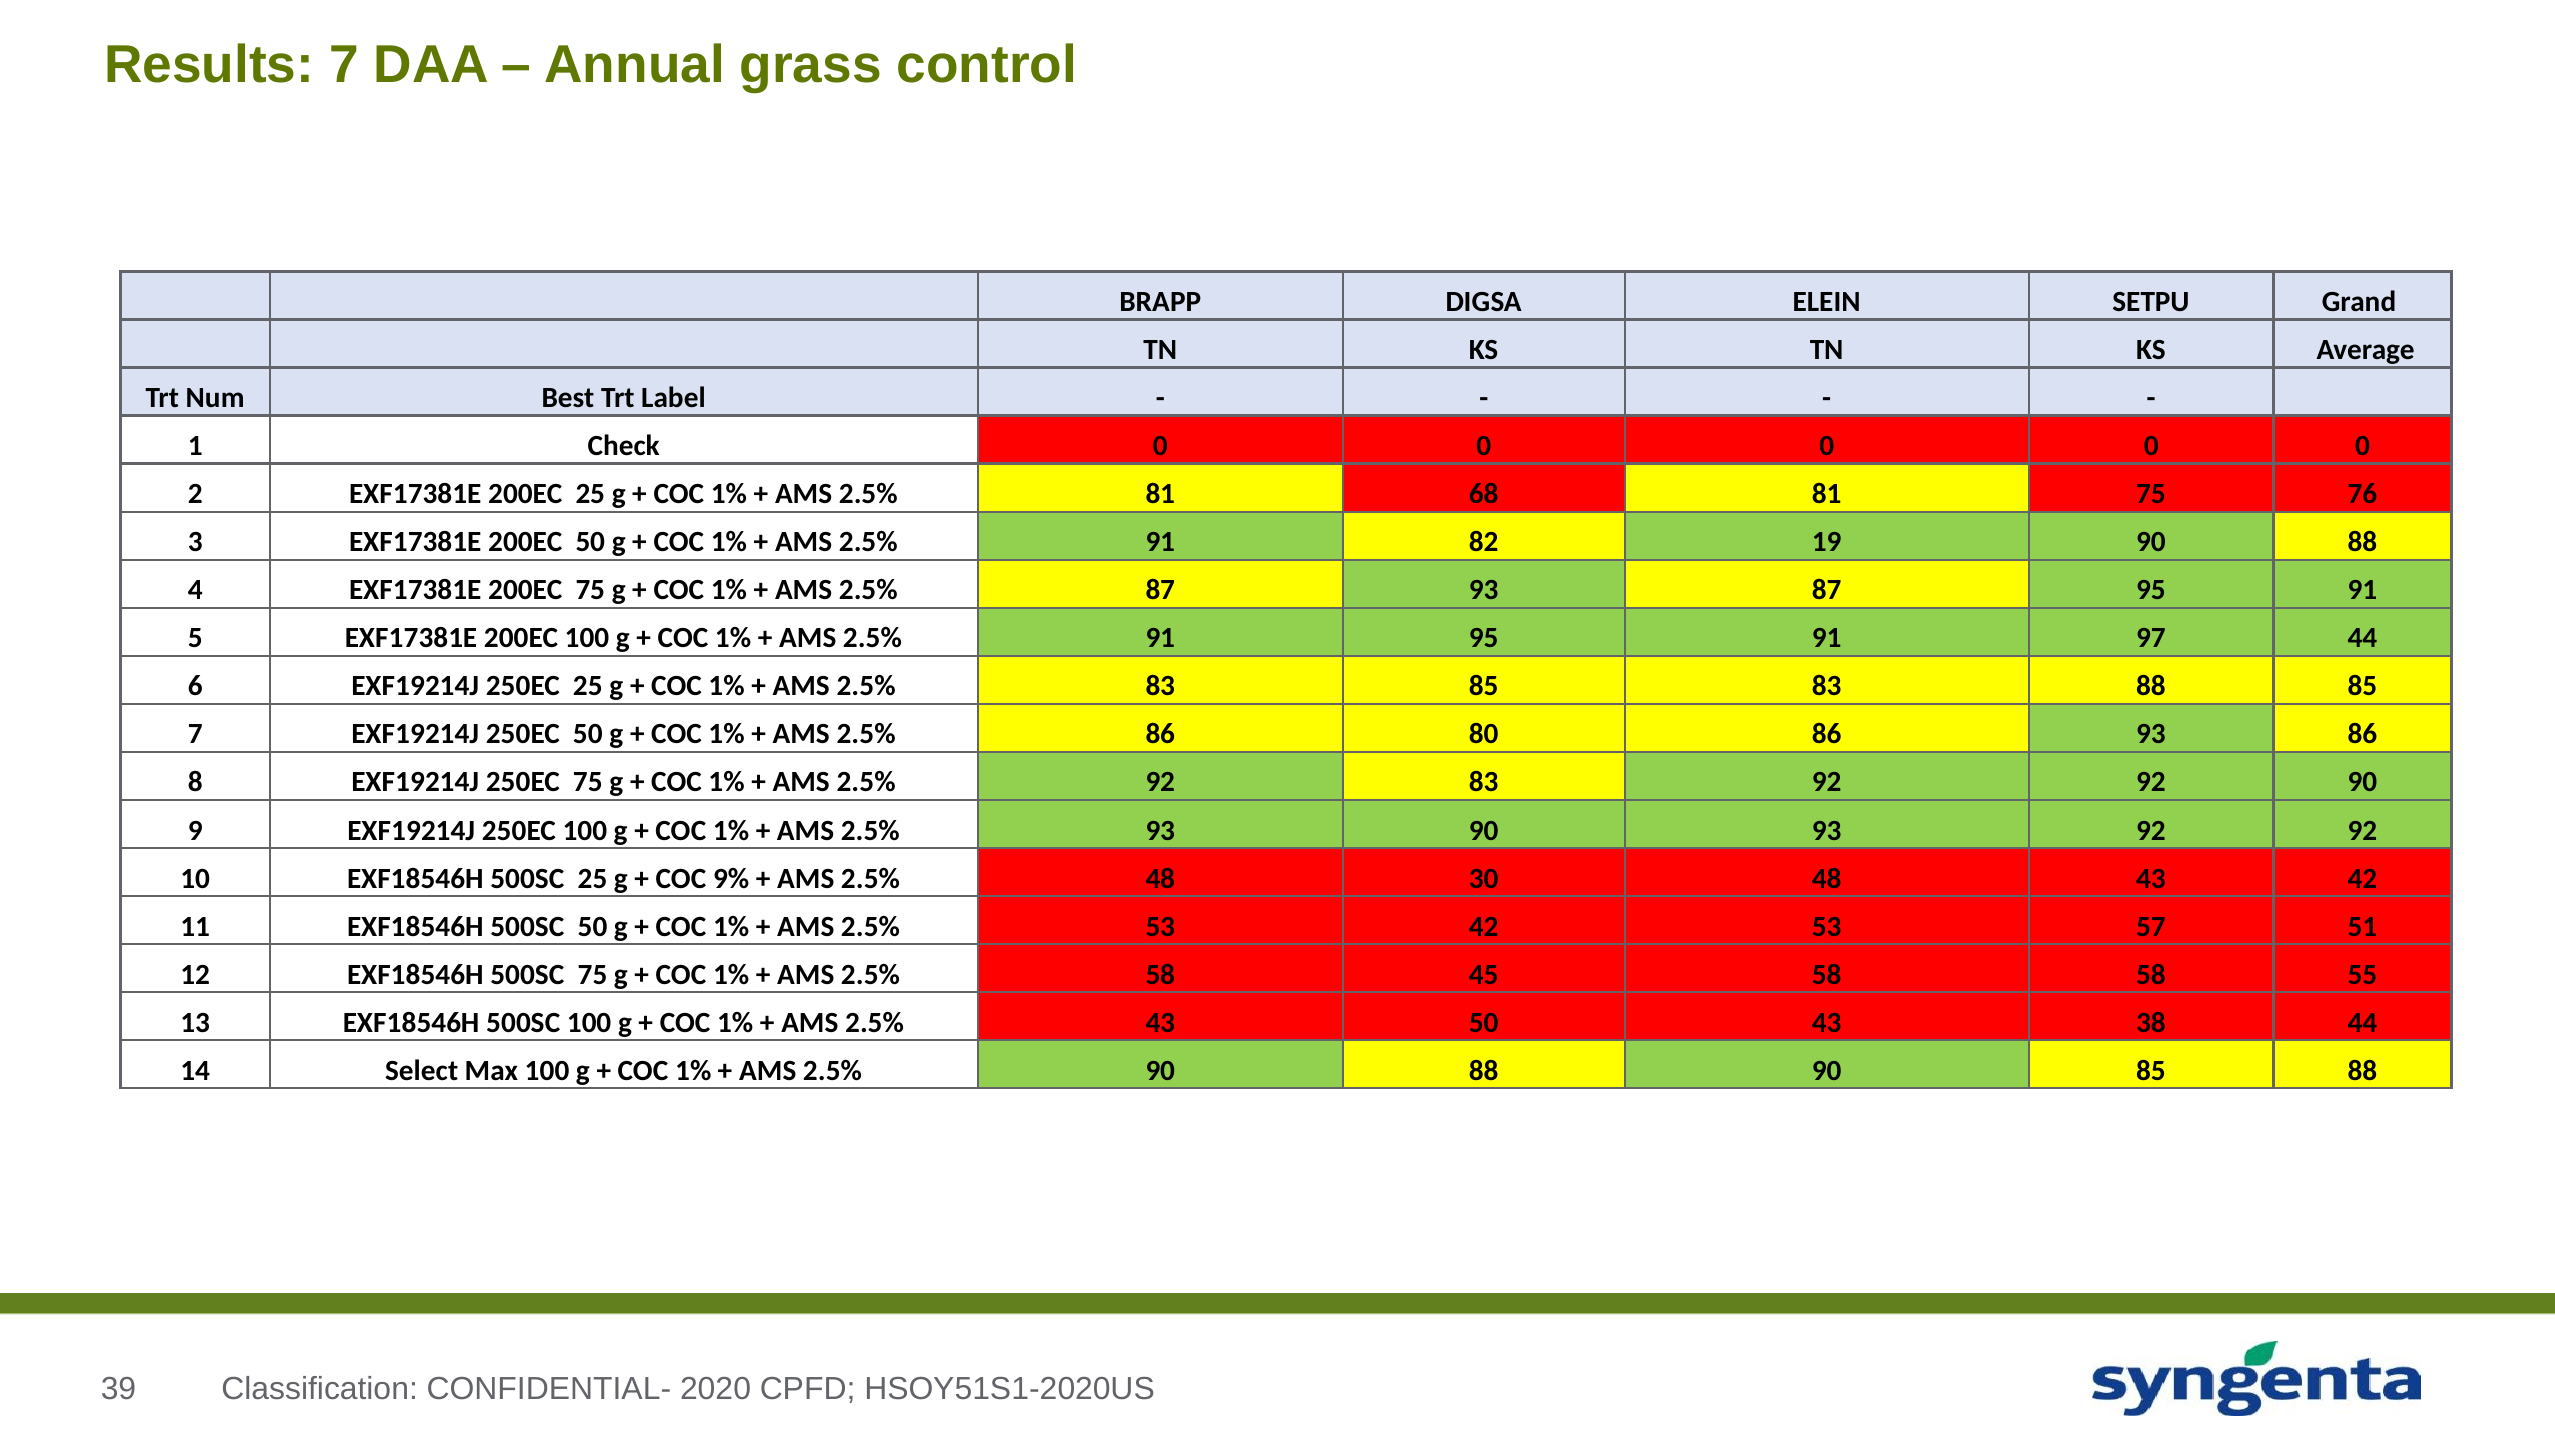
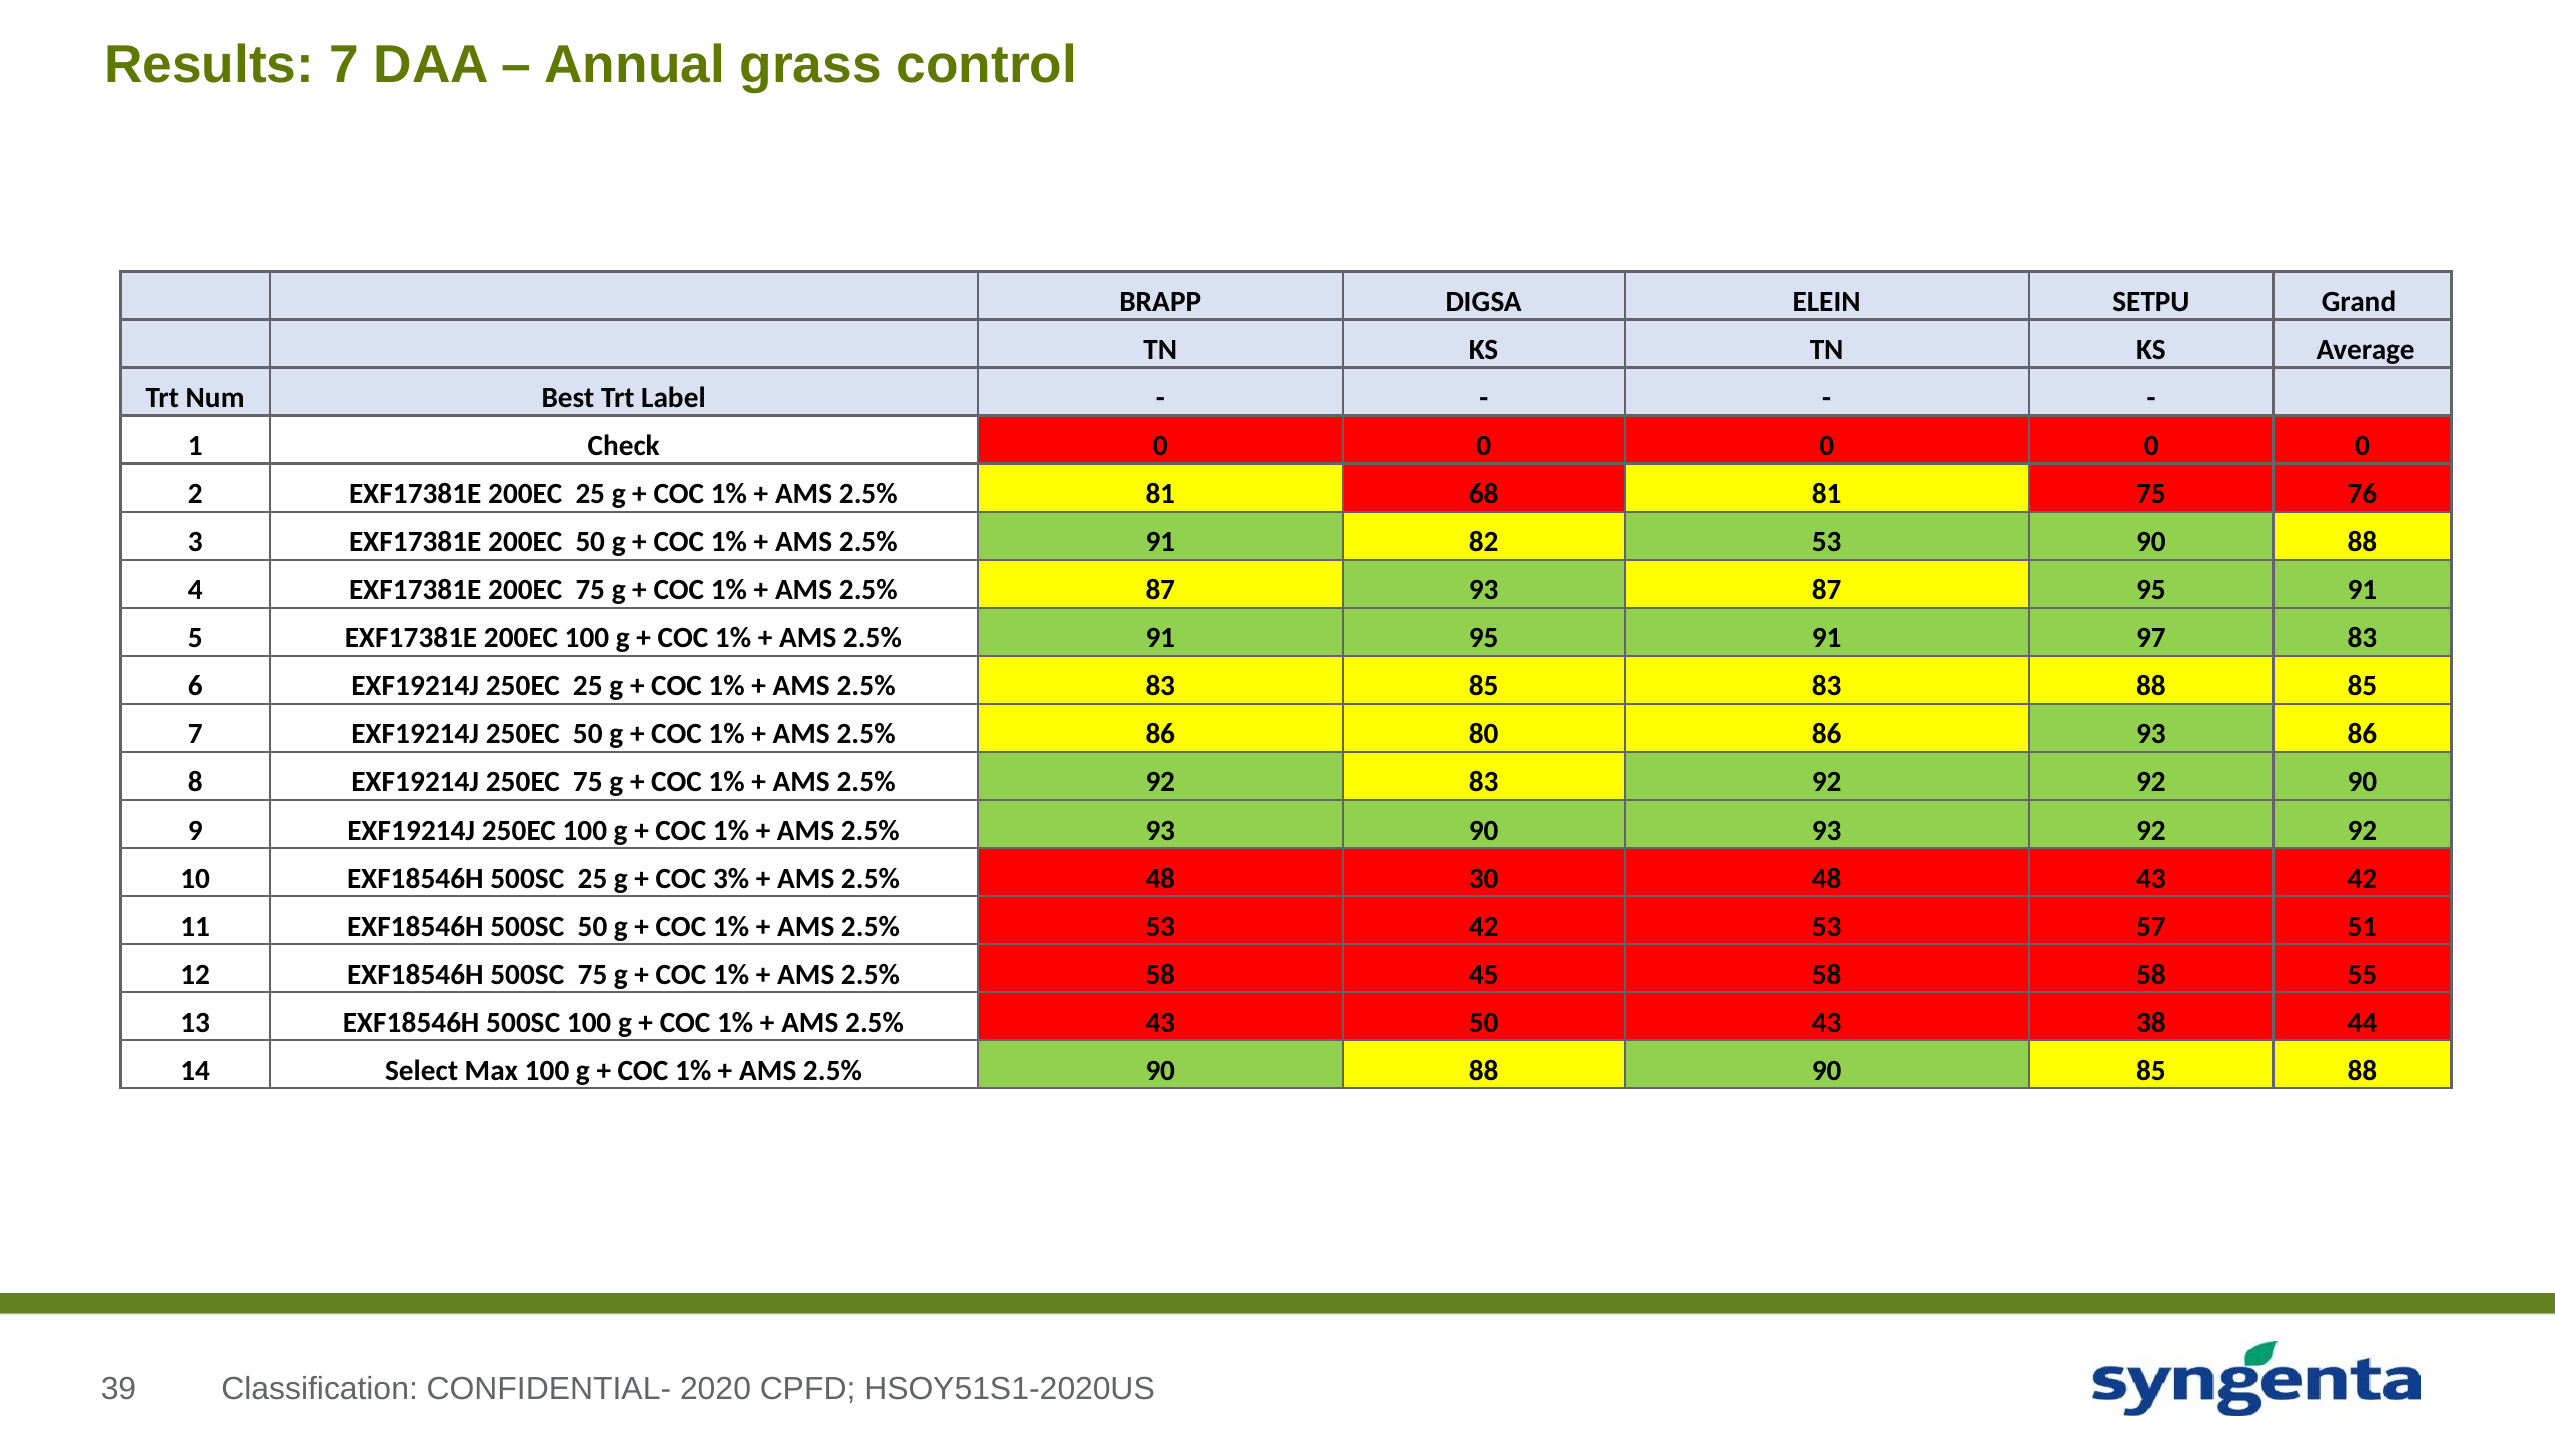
82 19: 19 -> 53
97 44: 44 -> 83
9%: 9% -> 3%
